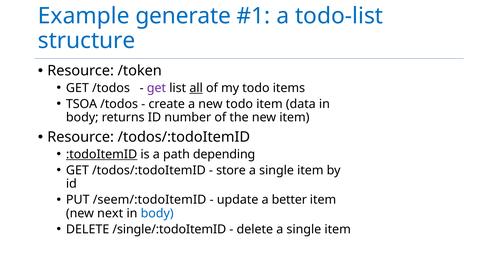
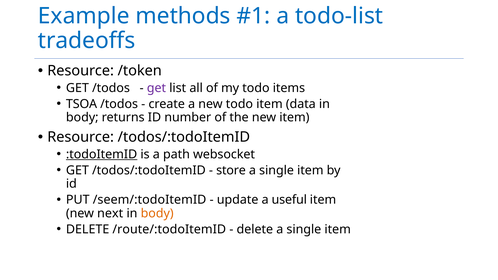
generate: generate -> methods
structure: structure -> tradeoffs
all underline: present -> none
depending: depending -> websocket
better: better -> useful
body at (157, 213) colour: blue -> orange
/single/:todoItemID: /single/:todoItemID -> /route/:todoItemID
